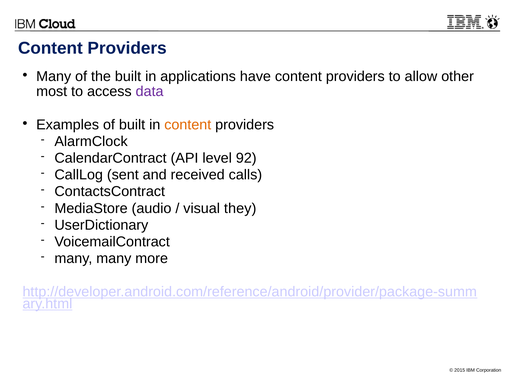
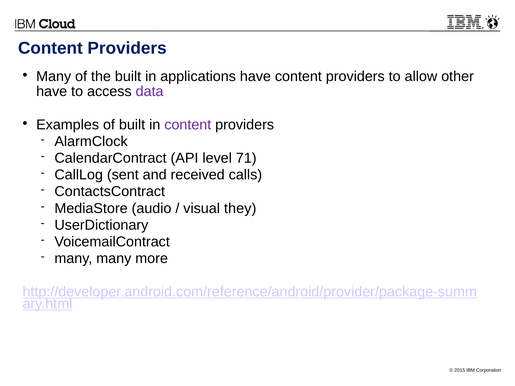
most at (52, 92): most -> have
content at (188, 125) colour: orange -> purple
92: 92 -> 71
